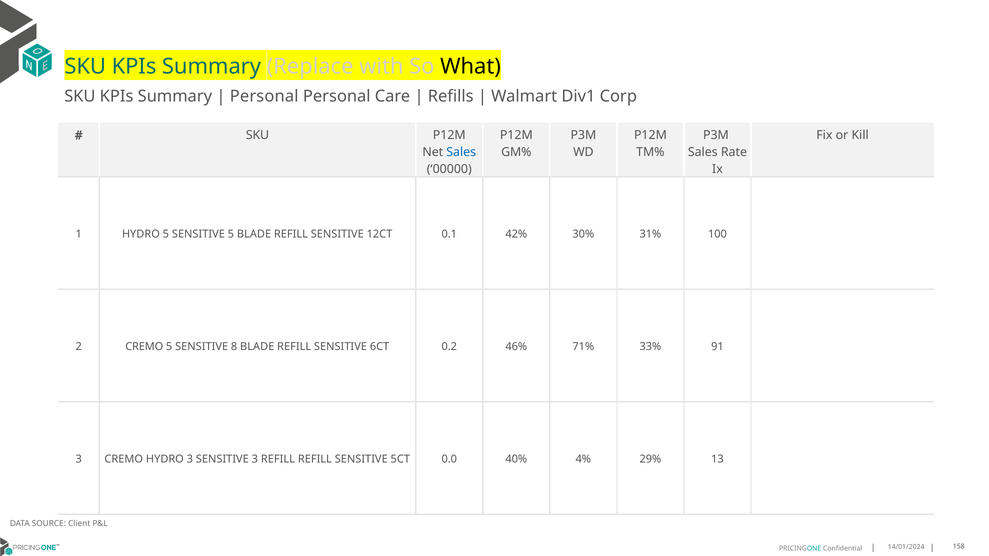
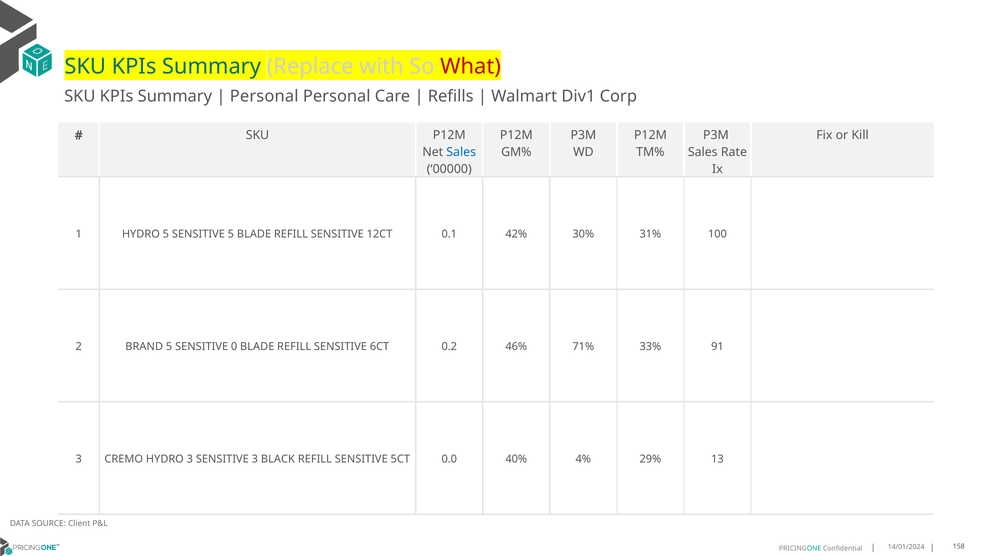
What colour: black -> red
2 CREMO: CREMO -> BRAND
8: 8 -> 0
3 REFILL: REFILL -> BLACK
